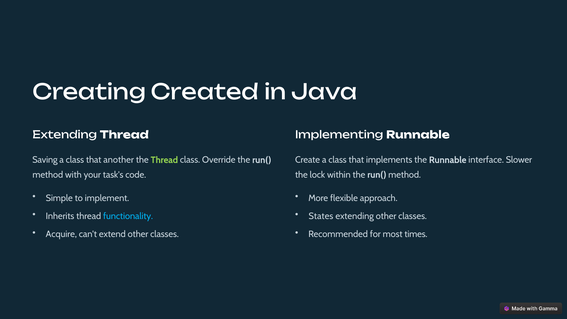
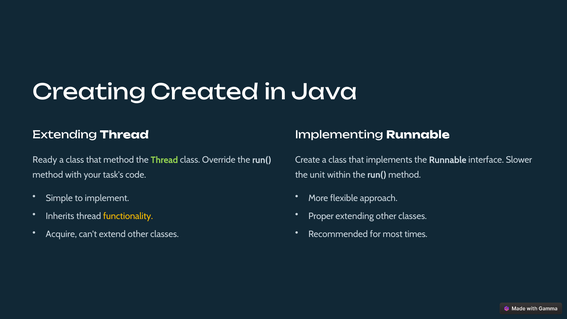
Saving: Saving -> Ready
that another: another -> method
lock: lock -> unit
functionality colour: light blue -> yellow
States: States -> Proper
